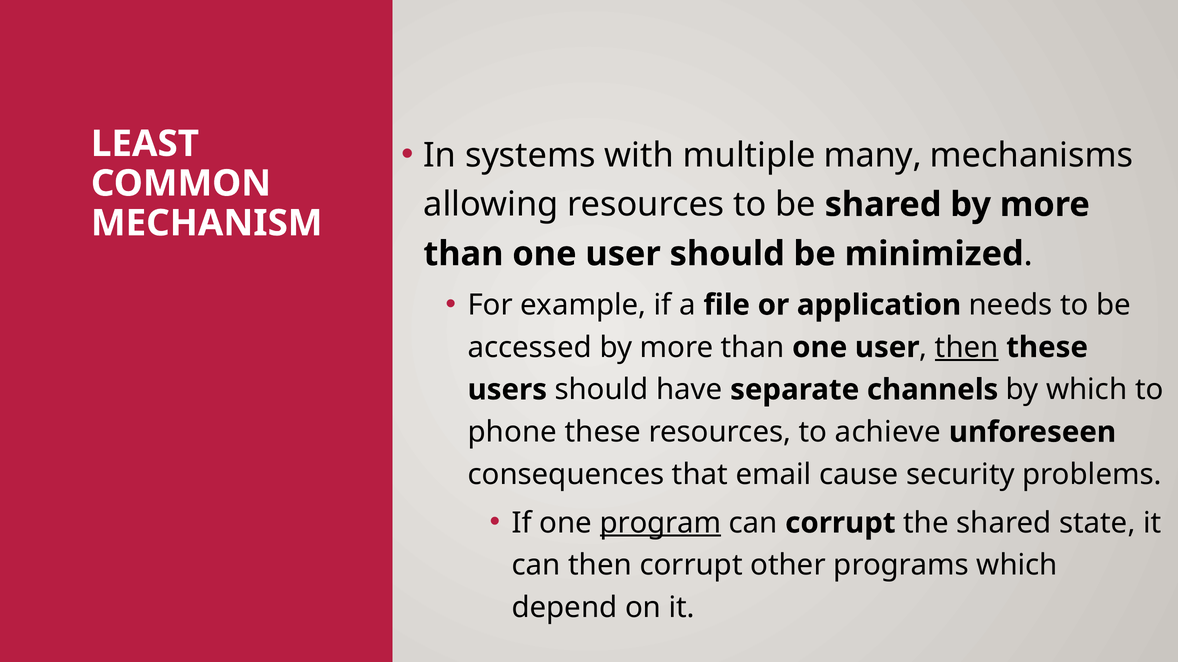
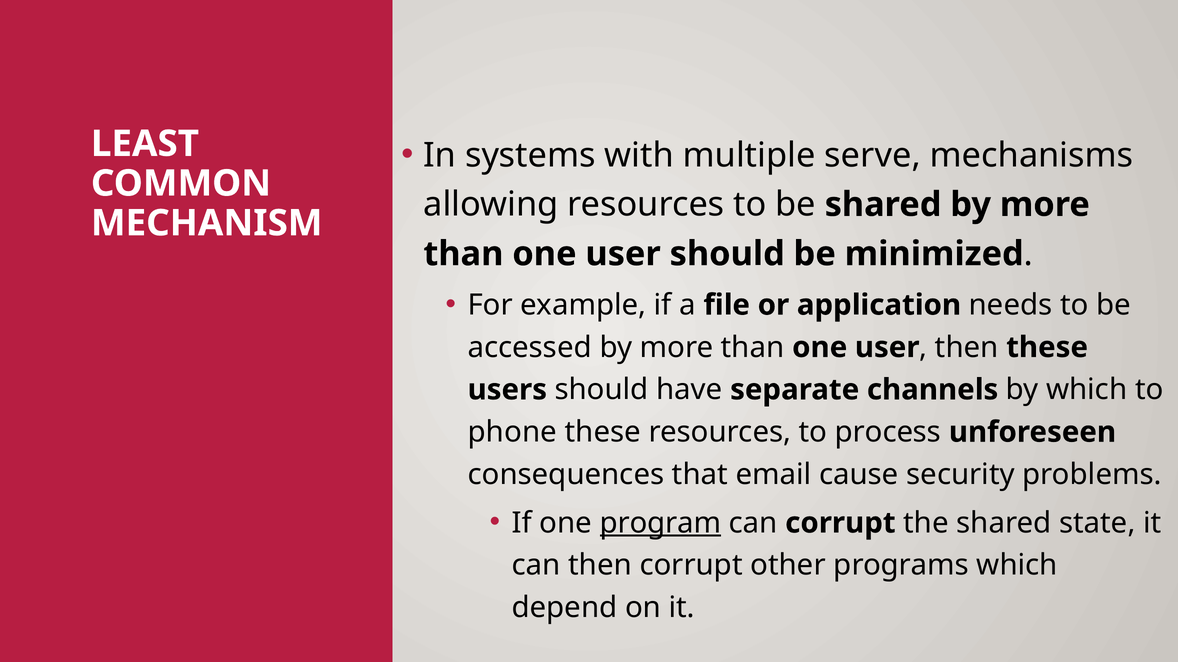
many: many -> serve
then at (967, 348) underline: present -> none
achieve: achieve -> process
